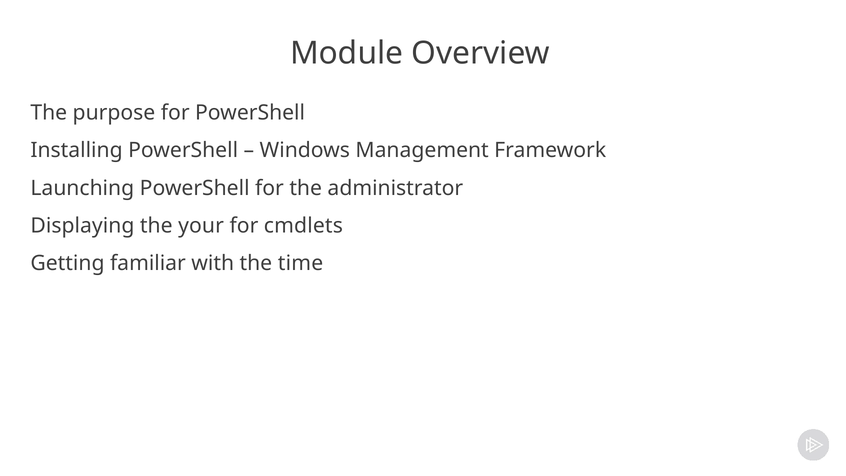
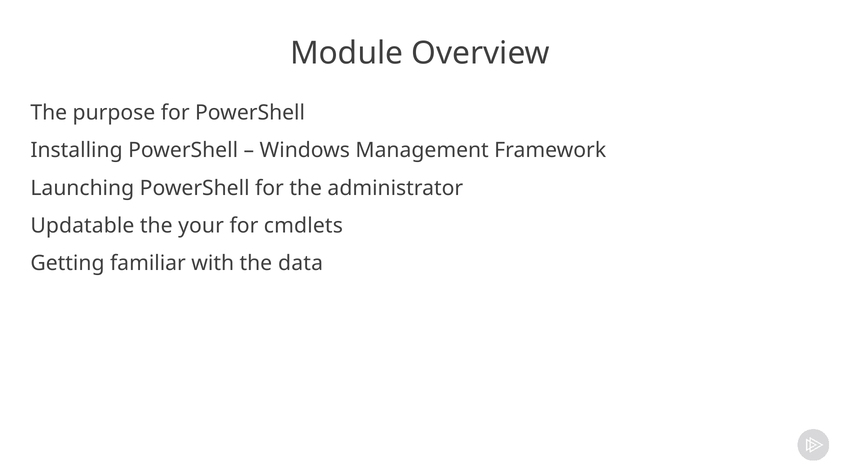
Displaying: Displaying -> Updatable
time: time -> data
